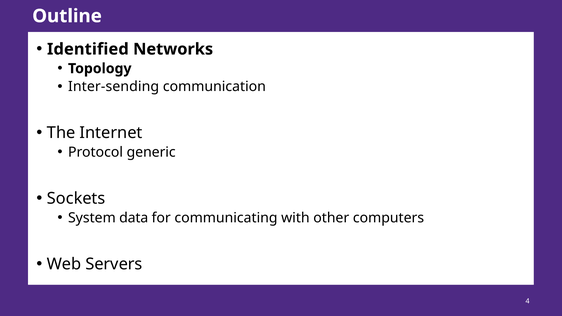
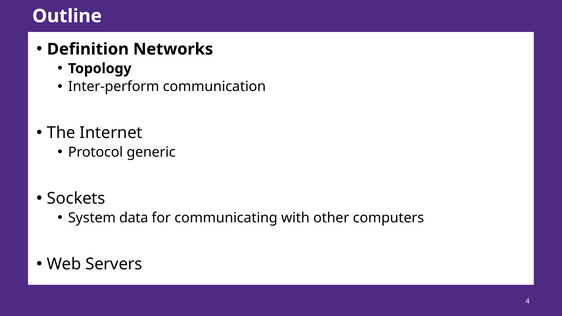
Identified: Identified -> Definition
Inter-sending: Inter-sending -> Inter-perform
